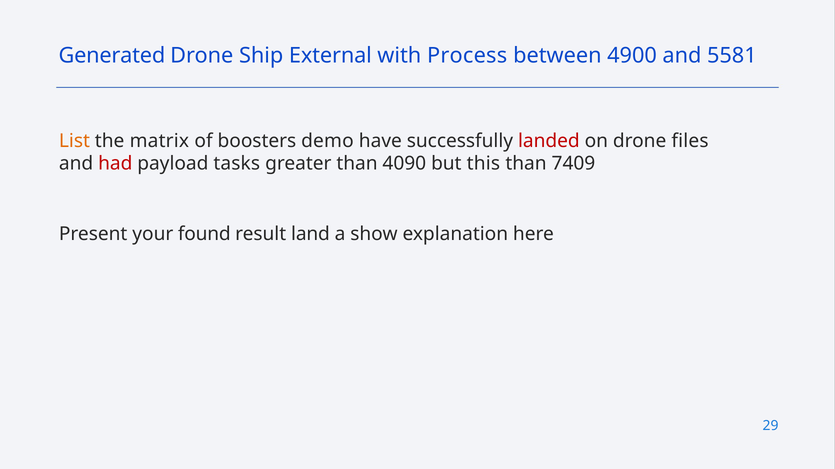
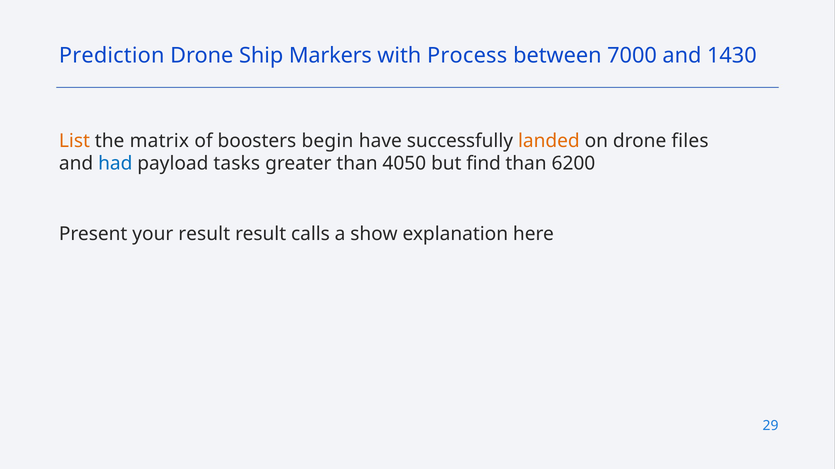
Generated: Generated -> Prediction
External: External -> Markers
4900: 4900 -> 7000
5581: 5581 -> 1430
demo: demo -> begin
landed colour: red -> orange
had colour: red -> blue
4090: 4090 -> 4050
this: this -> find
7409: 7409 -> 6200
your found: found -> result
land: land -> calls
